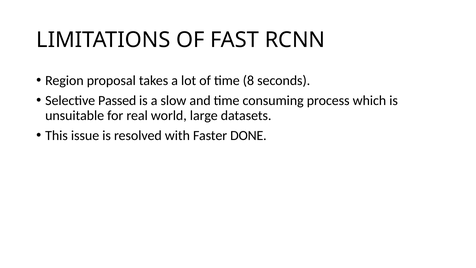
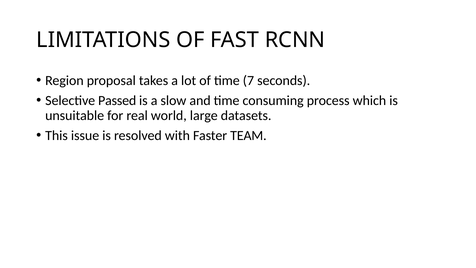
8: 8 -> 7
DONE: DONE -> TEAM
